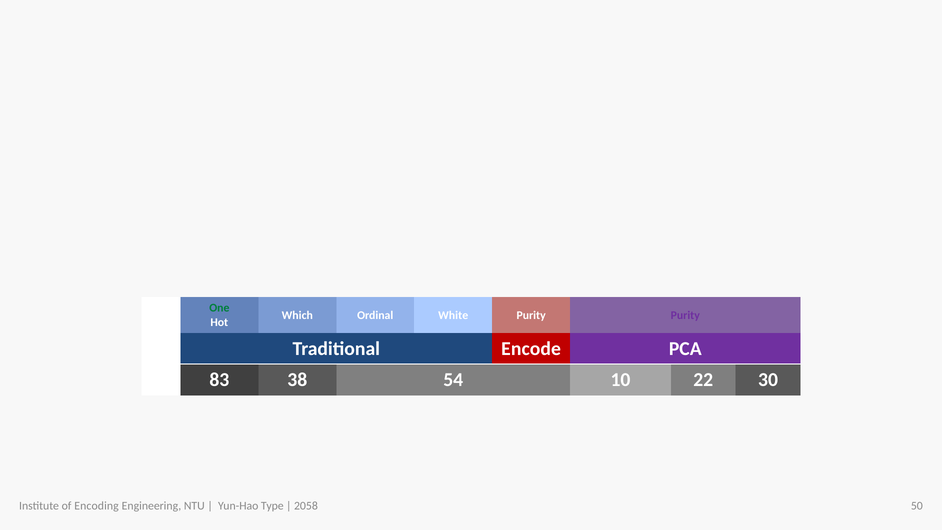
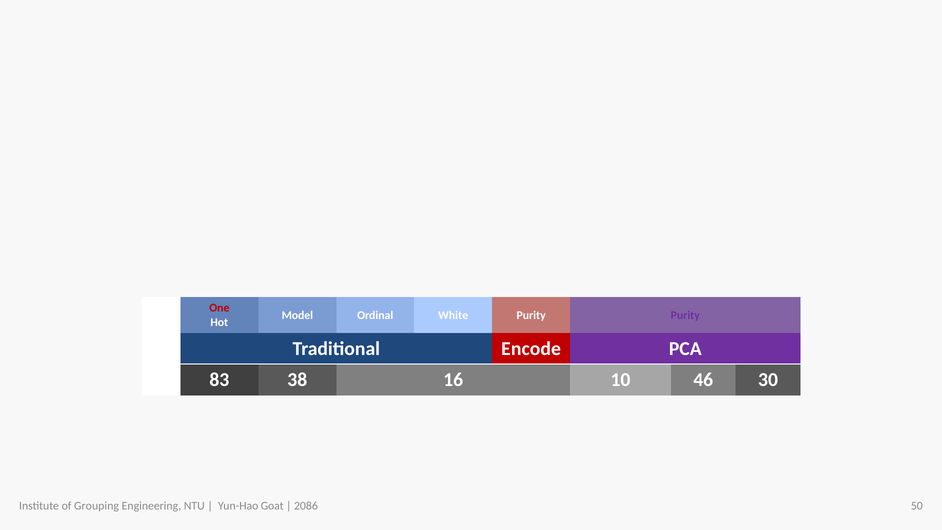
One colour: green -> red
Which: Which -> Model
54: 54 -> 16
22: 22 -> 46
Encoding: Encoding -> Grouping
Type: Type -> Goat
2058: 2058 -> 2086
